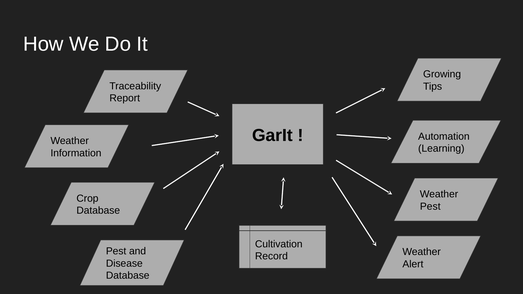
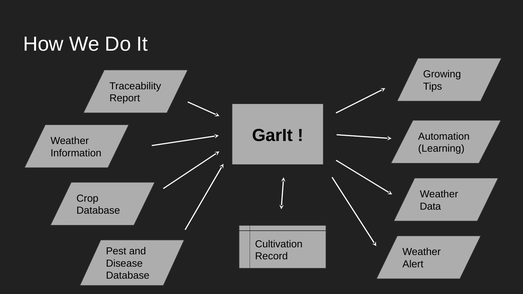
Pest at (430, 207): Pest -> Data
